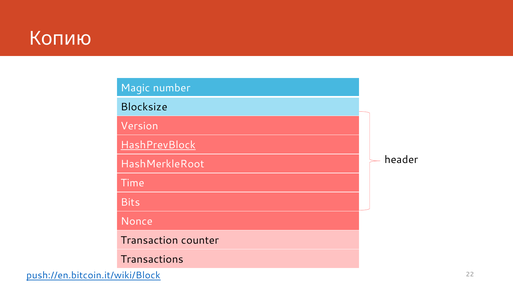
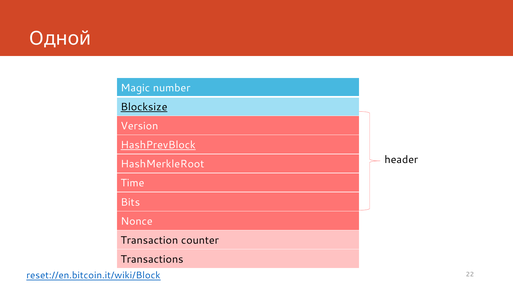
Копию: Копию -> Одной
Blocksize underline: none -> present
push://en.bitcoin.it/wiki/Block: push://en.bitcoin.it/wiki/Block -> reset://en.bitcoin.it/wiki/Block
